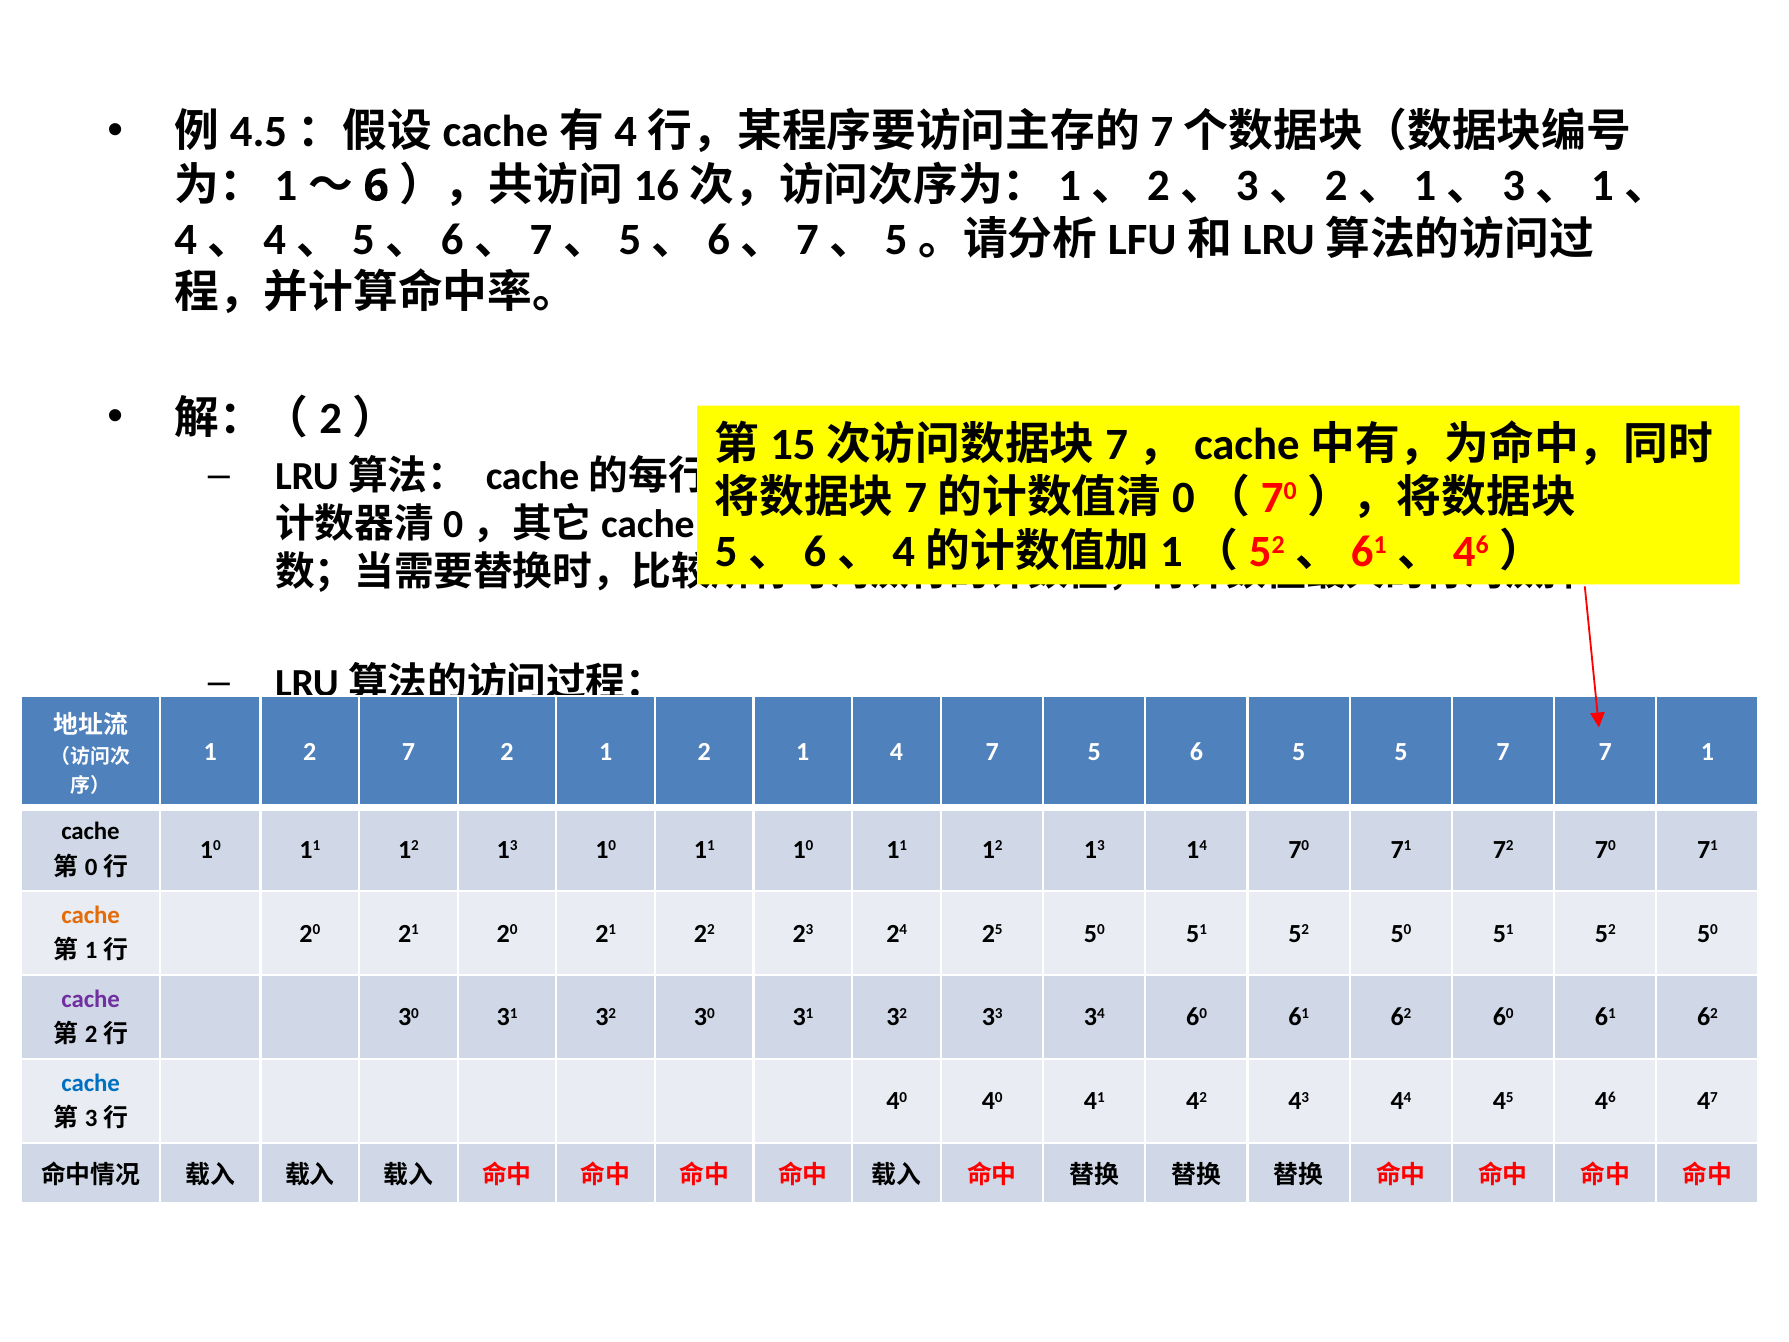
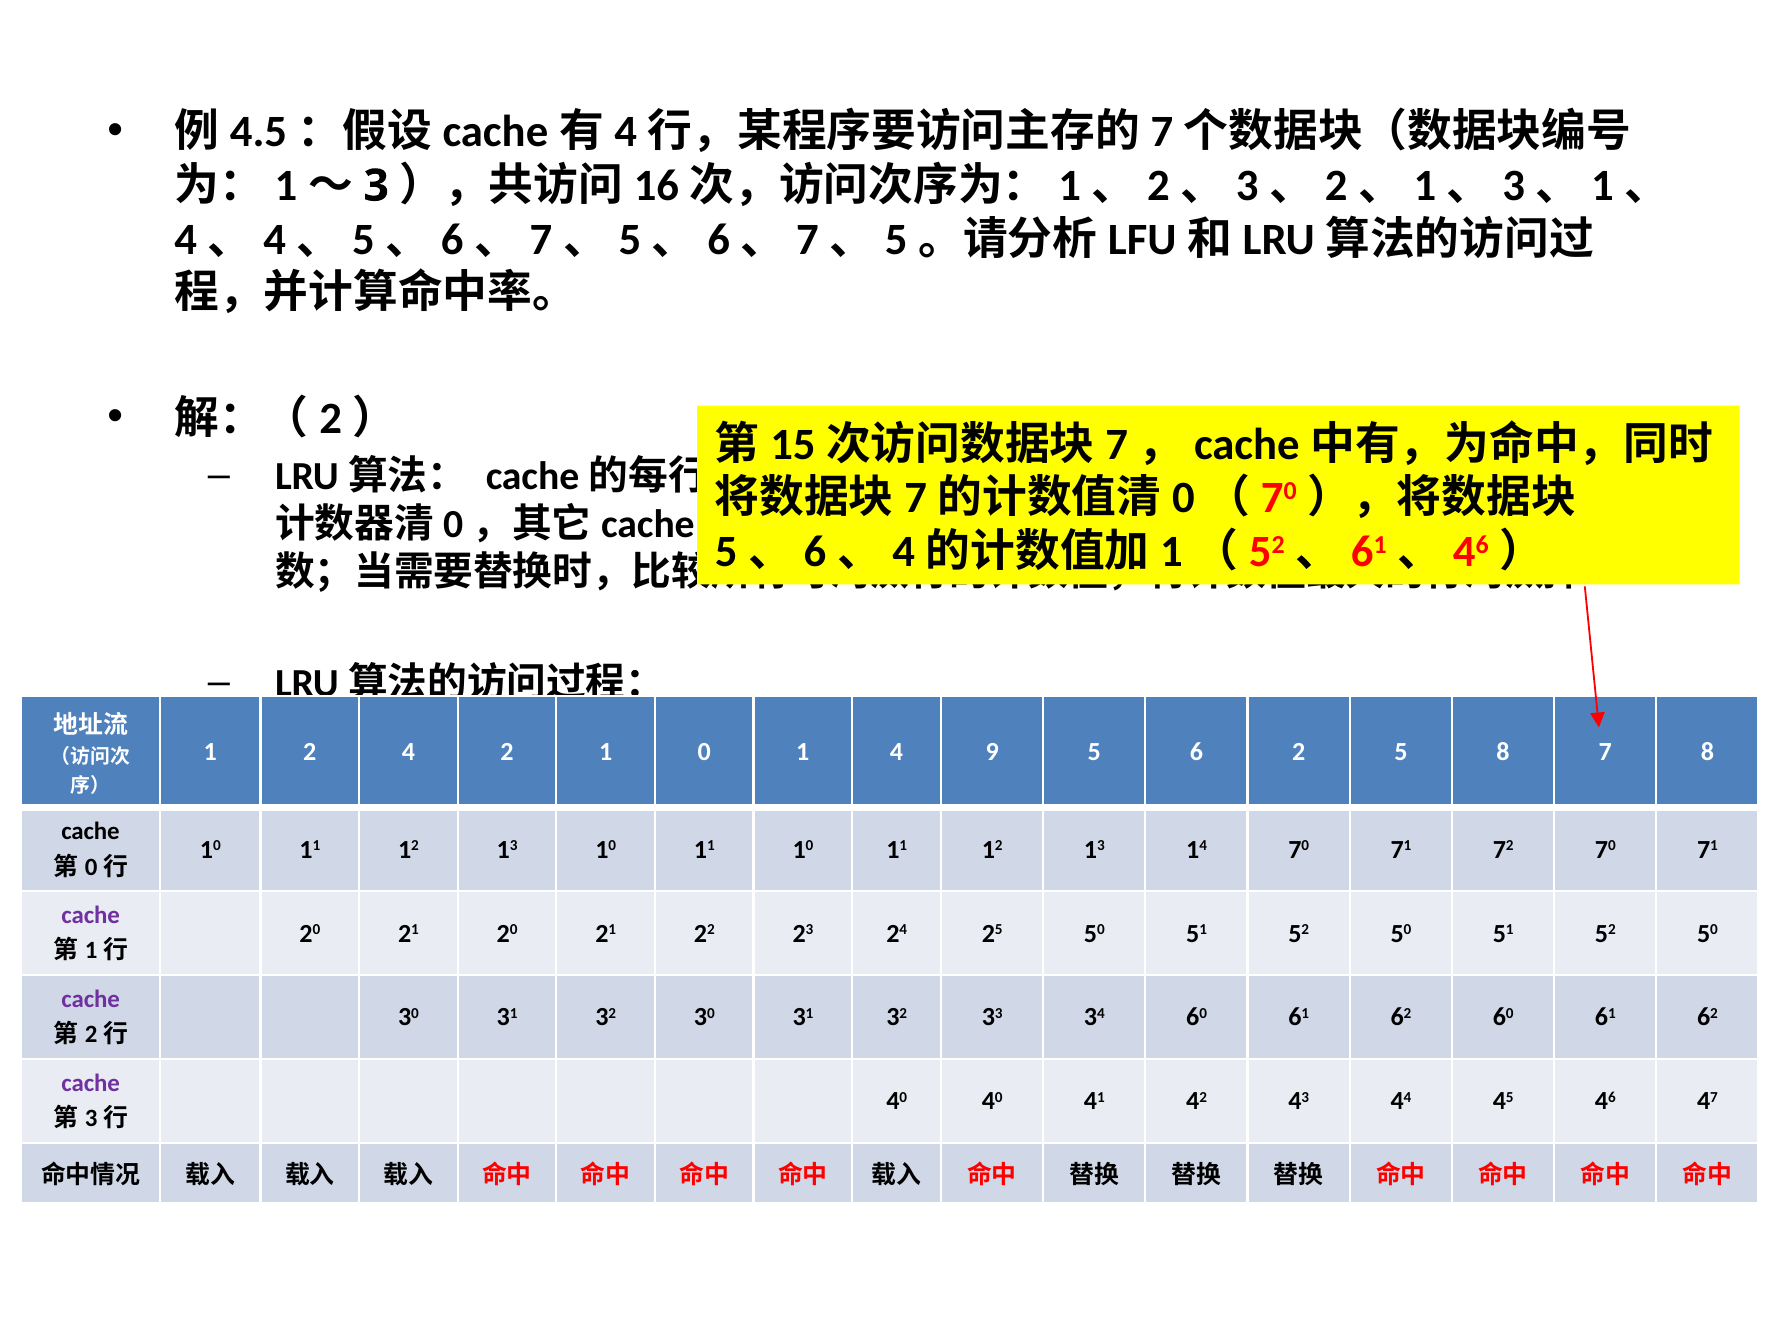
6 at (376, 186): 6 -> 3
2 7: 7 -> 4
2 1 2: 2 -> 0
4 7: 7 -> 9
6 5: 5 -> 2
5 7: 7 -> 8
7 1: 1 -> 8
cache at (91, 915) colour: orange -> purple
cache at (91, 1083) colour: blue -> purple
